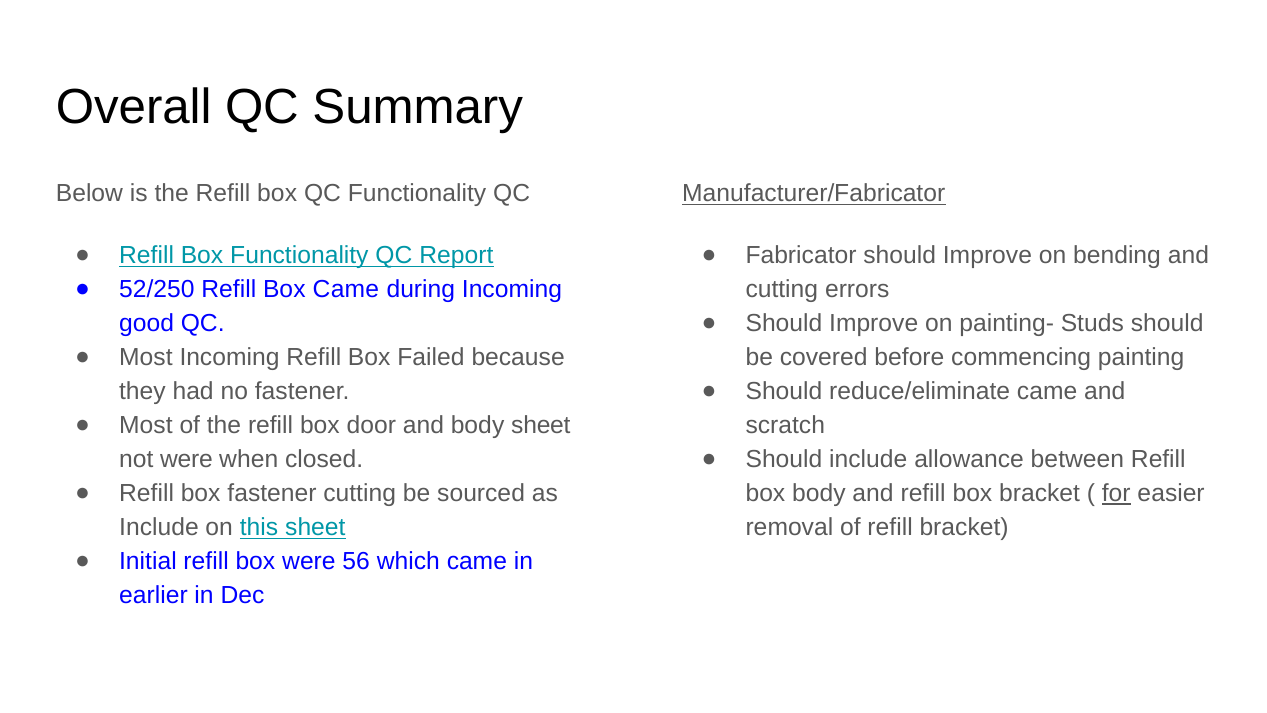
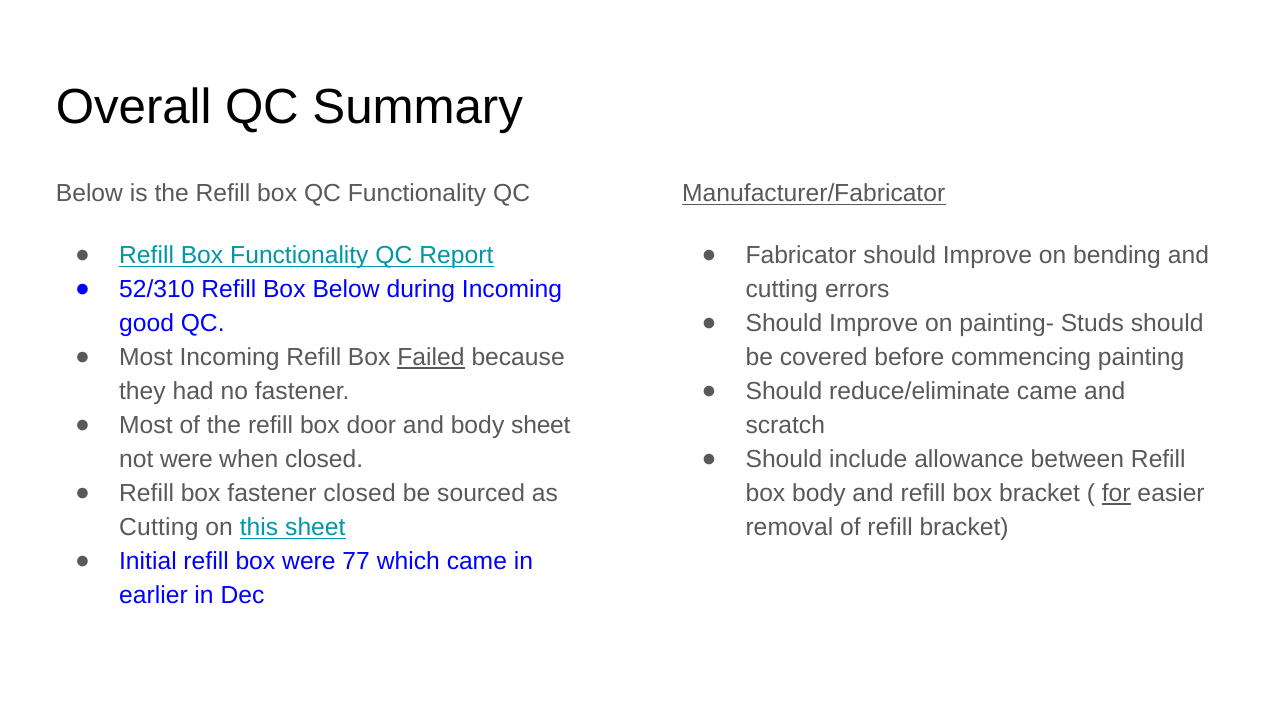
52/250: 52/250 -> 52/310
Box Came: Came -> Below
Failed underline: none -> present
fastener cutting: cutting -> closed
Include at (159, 527): Include -> Cutting
56: 56 -> 77
